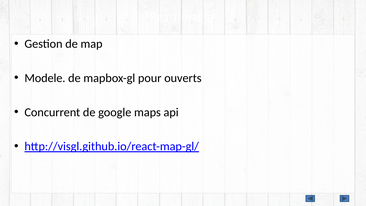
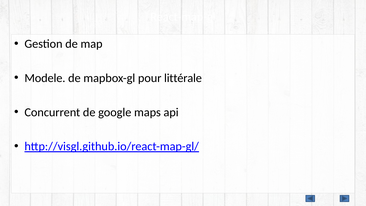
ouverts: ouverts -> littérale
